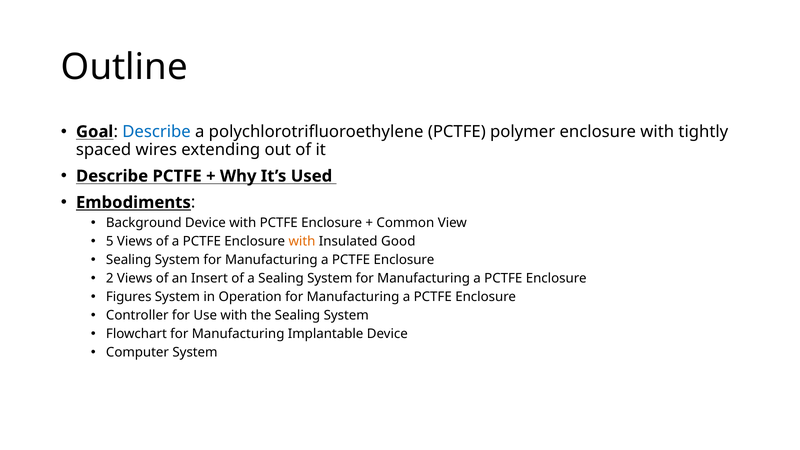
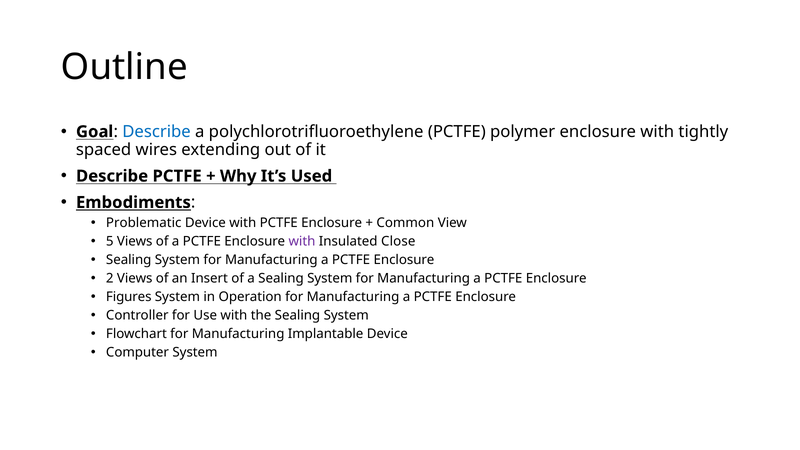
Background: Background -> Problematic
with at (302, 241) colour: orange -> purple
Good: Good -> Close
